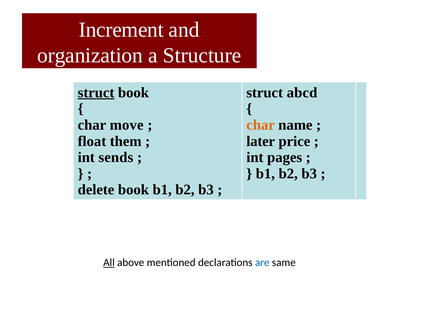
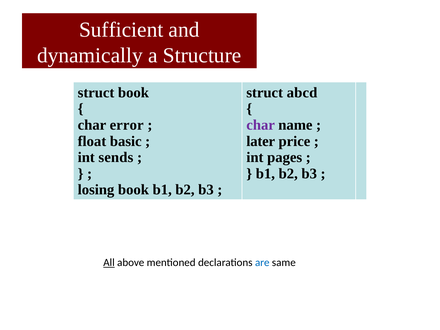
Increment: Increment -> Sufficient
organization: organization -> dynamically
struct at (96, 93) underline: present -> none
move: move -> error
char at (261, 125) colour: orange -> purple
them: them -> basic
delete: delete -> losing
